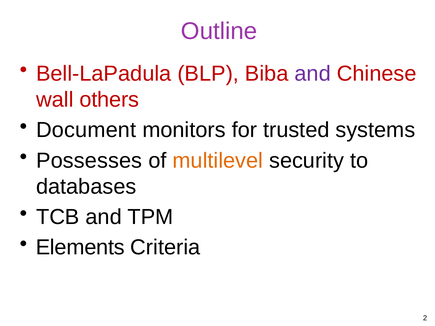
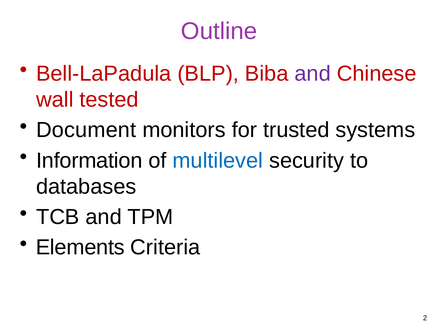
others: others -> tested
Possesses: Possesses -> Information
multilevel colour: orange -> blue
